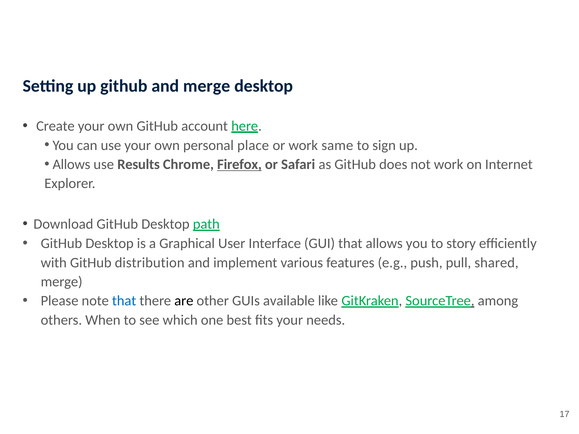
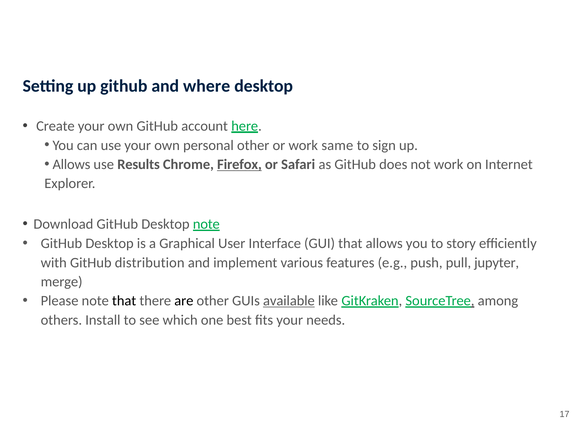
and merge: merge -> where
personal place: place -> other
Desktop path: path -> note
shared: shared -> jupyter
that at (124, 301) colour: blue -> black
available underline: none -> present
When: When -> Install
